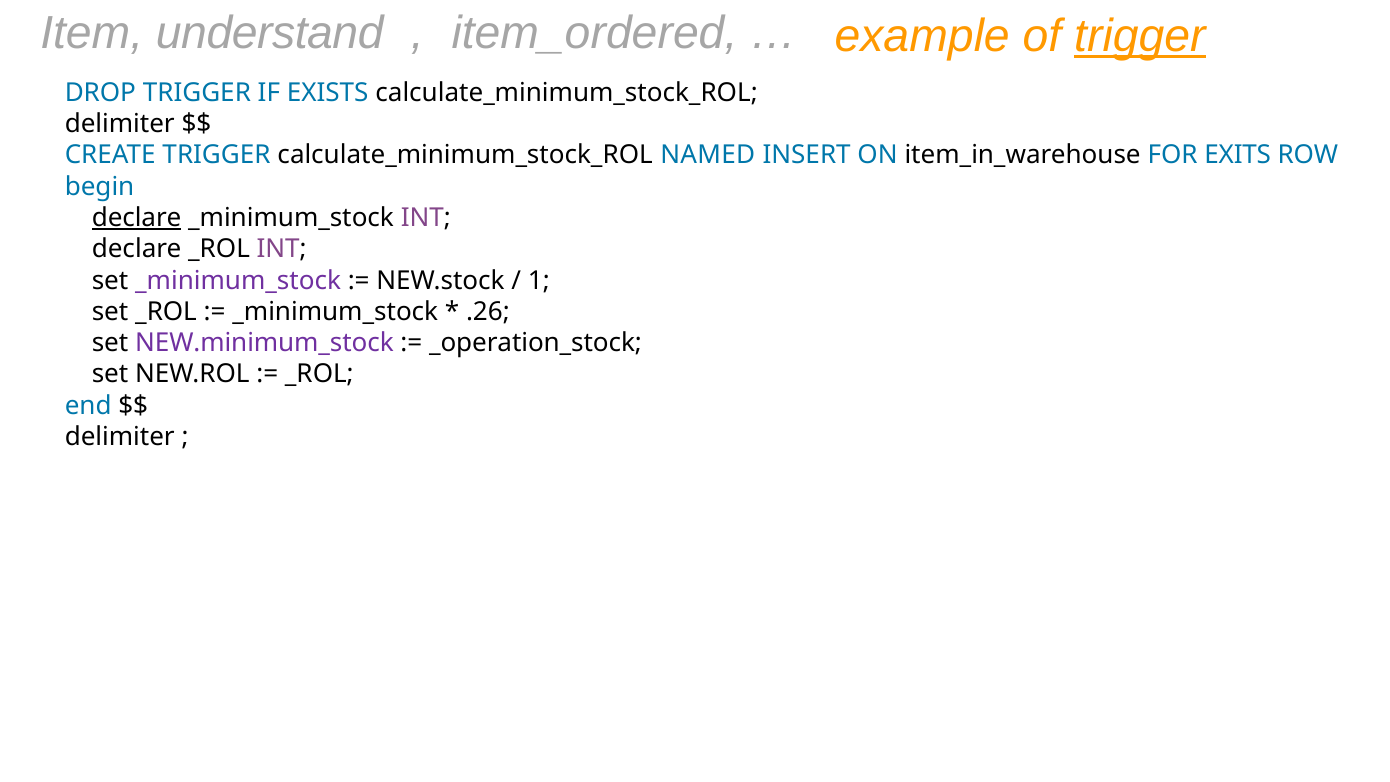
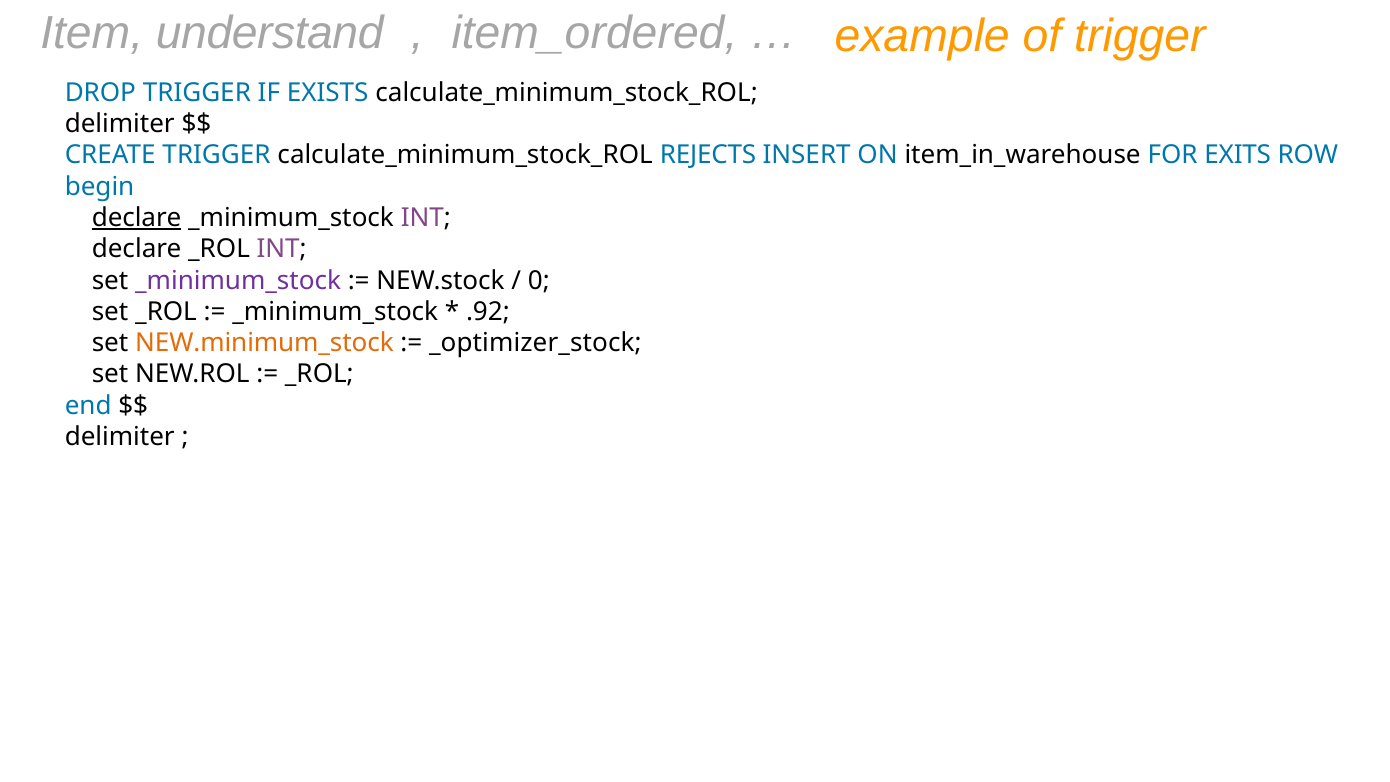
trigger at (1140, 36) underline: present -> none
NAMED: NAMED -> REJECTS
1: 1 -> 0
.26: .26 -> .92
NEW.minimum_stock colour: purple -> orange
_operation_stock: _operation_stock -> _optimizer_stock
